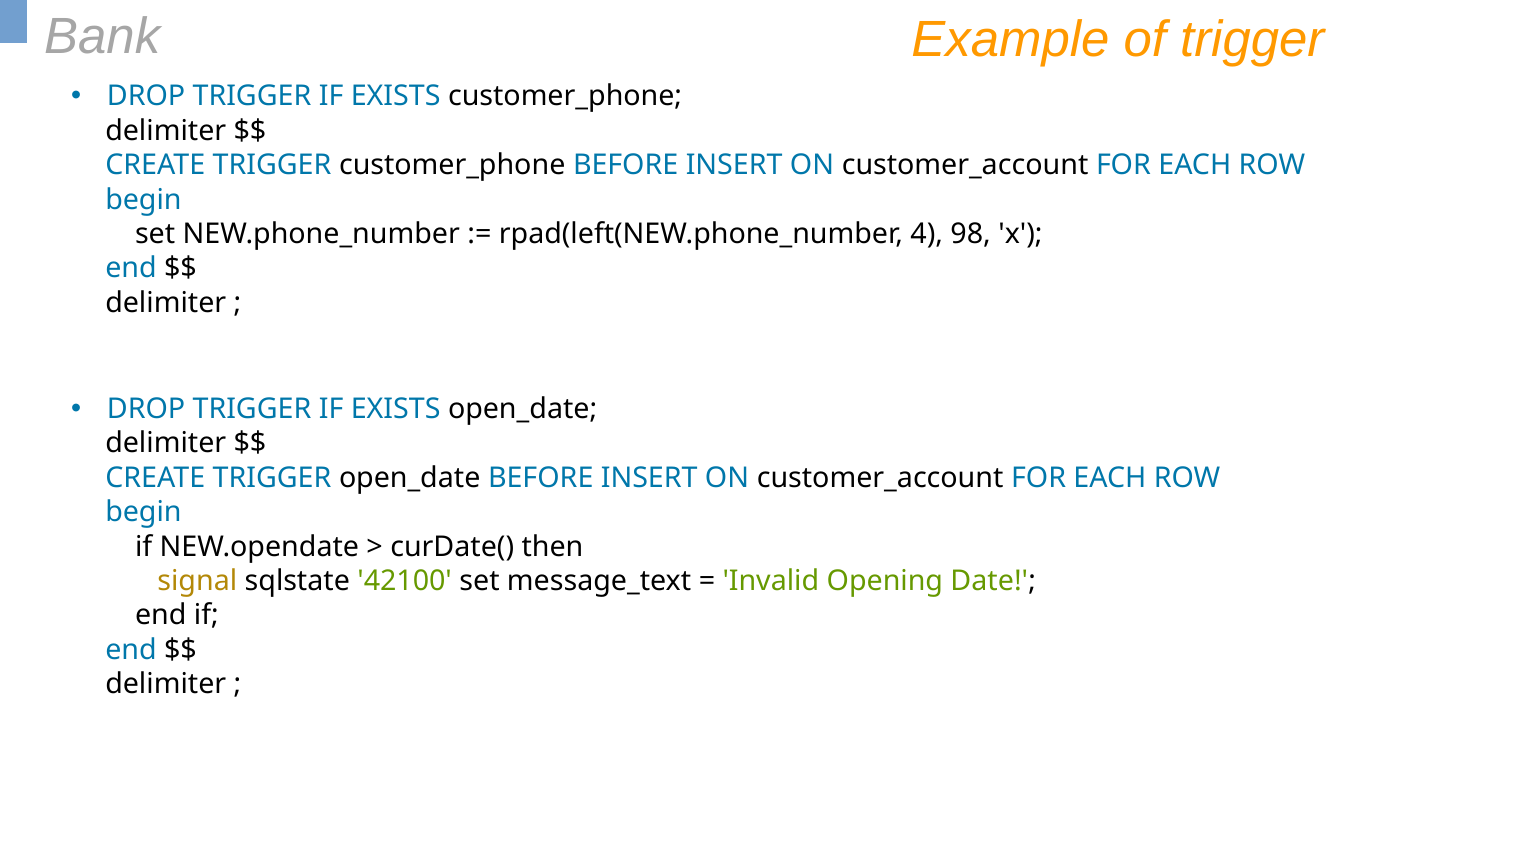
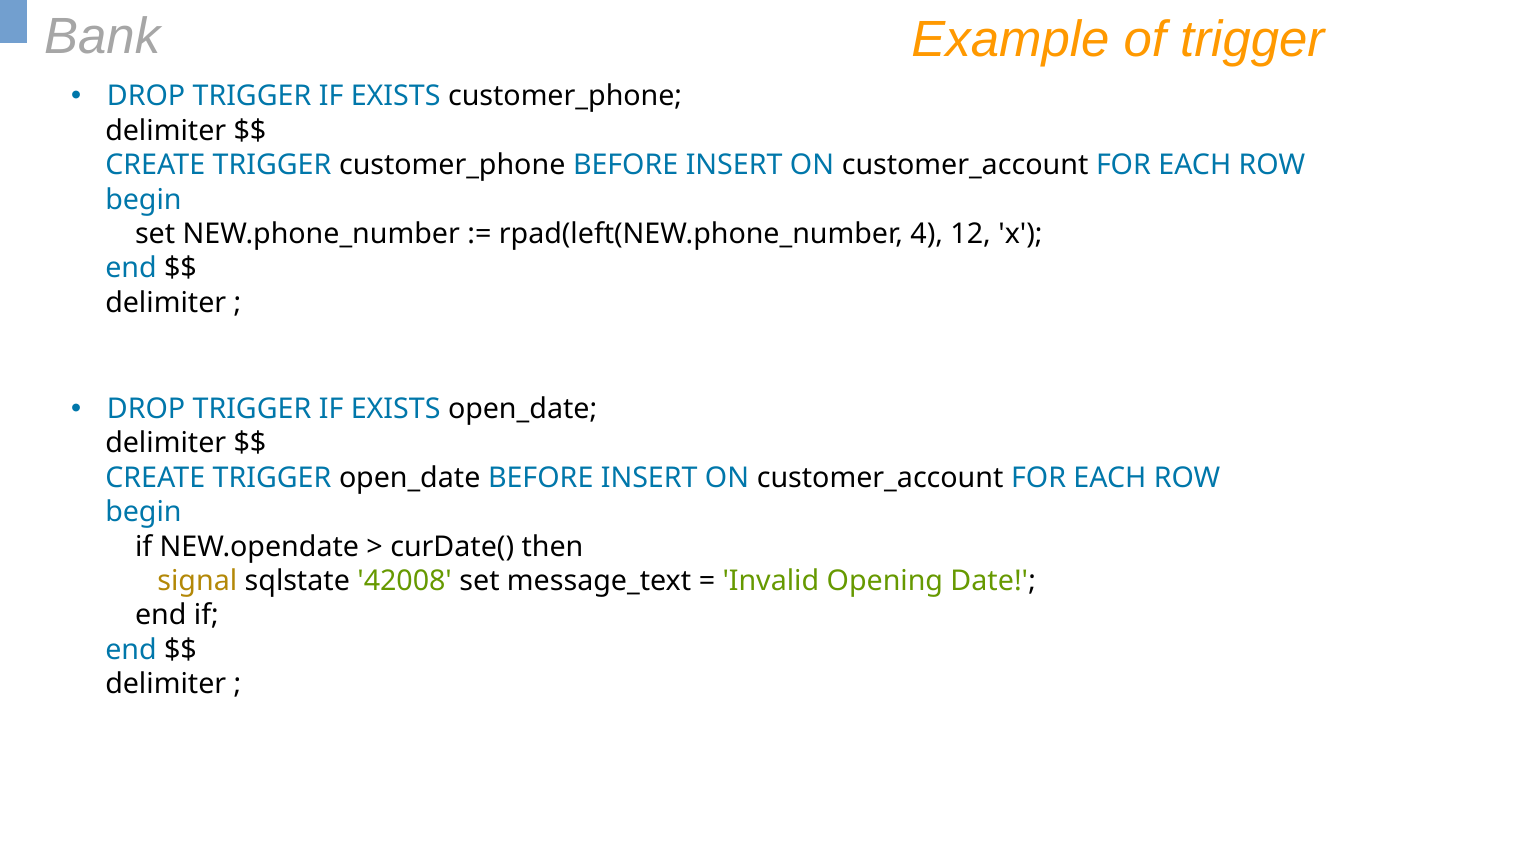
98: 98 -> 12
42100: 42100 -> 42008
